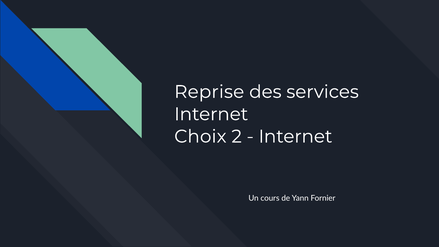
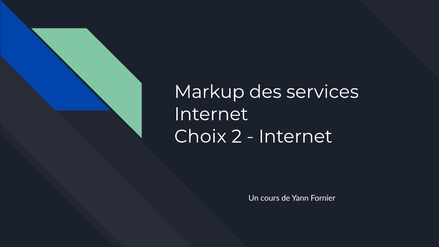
Reprise: Reprise -> Markup
